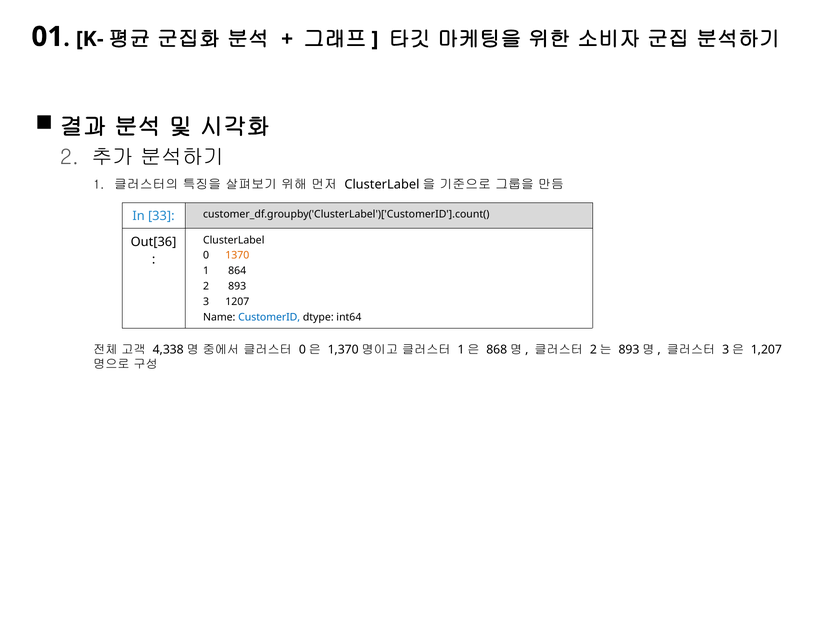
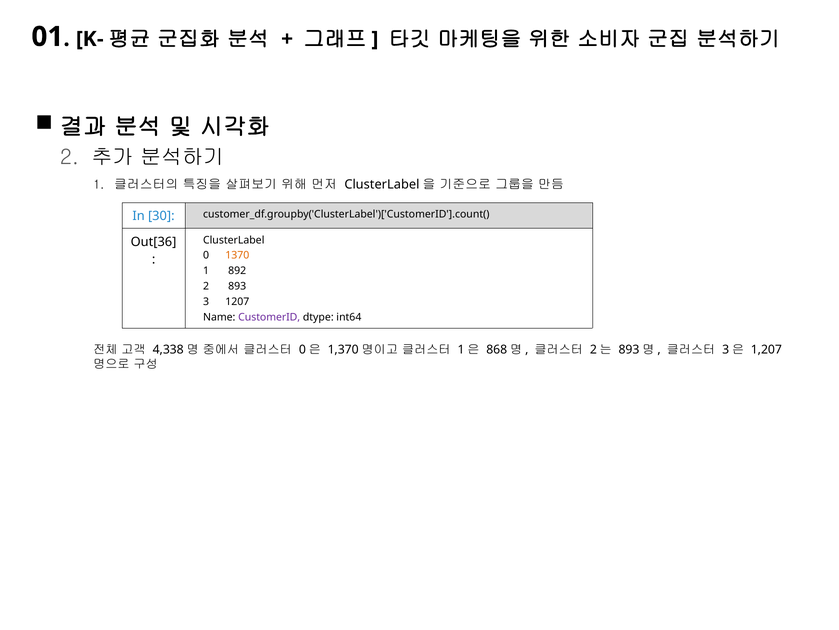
33: 33 -> 30
864: 864 -> 892
CustomerID colour: blue -> purple
